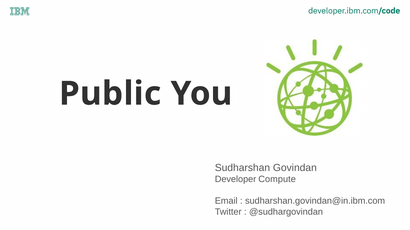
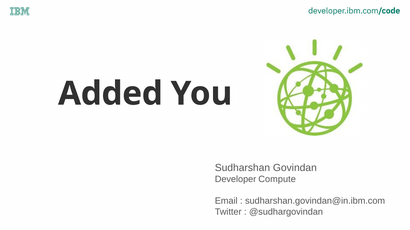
Public: Public -> Added
